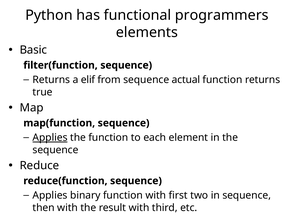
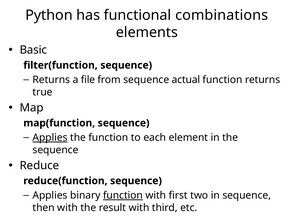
programmers: programmers -> combinations
elif: elif -> file
function at (123, 195) underline: none -> present
